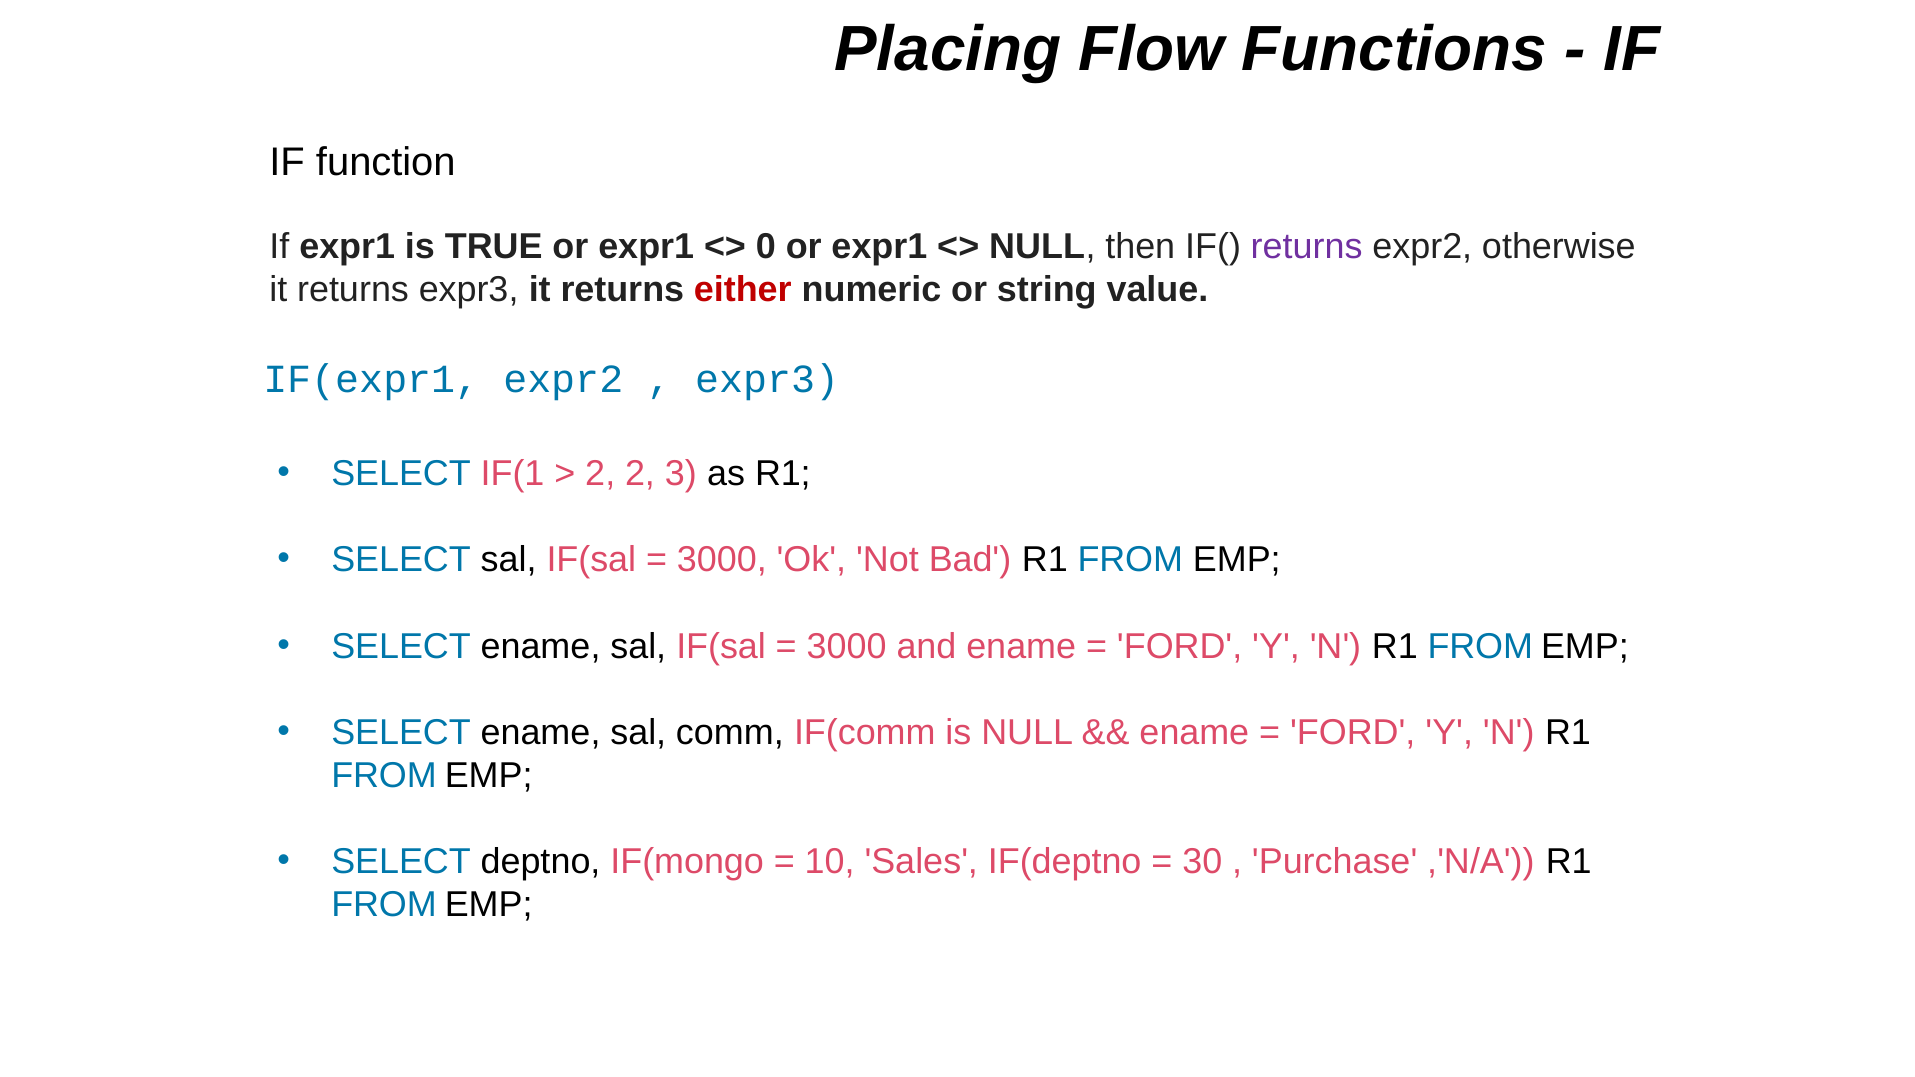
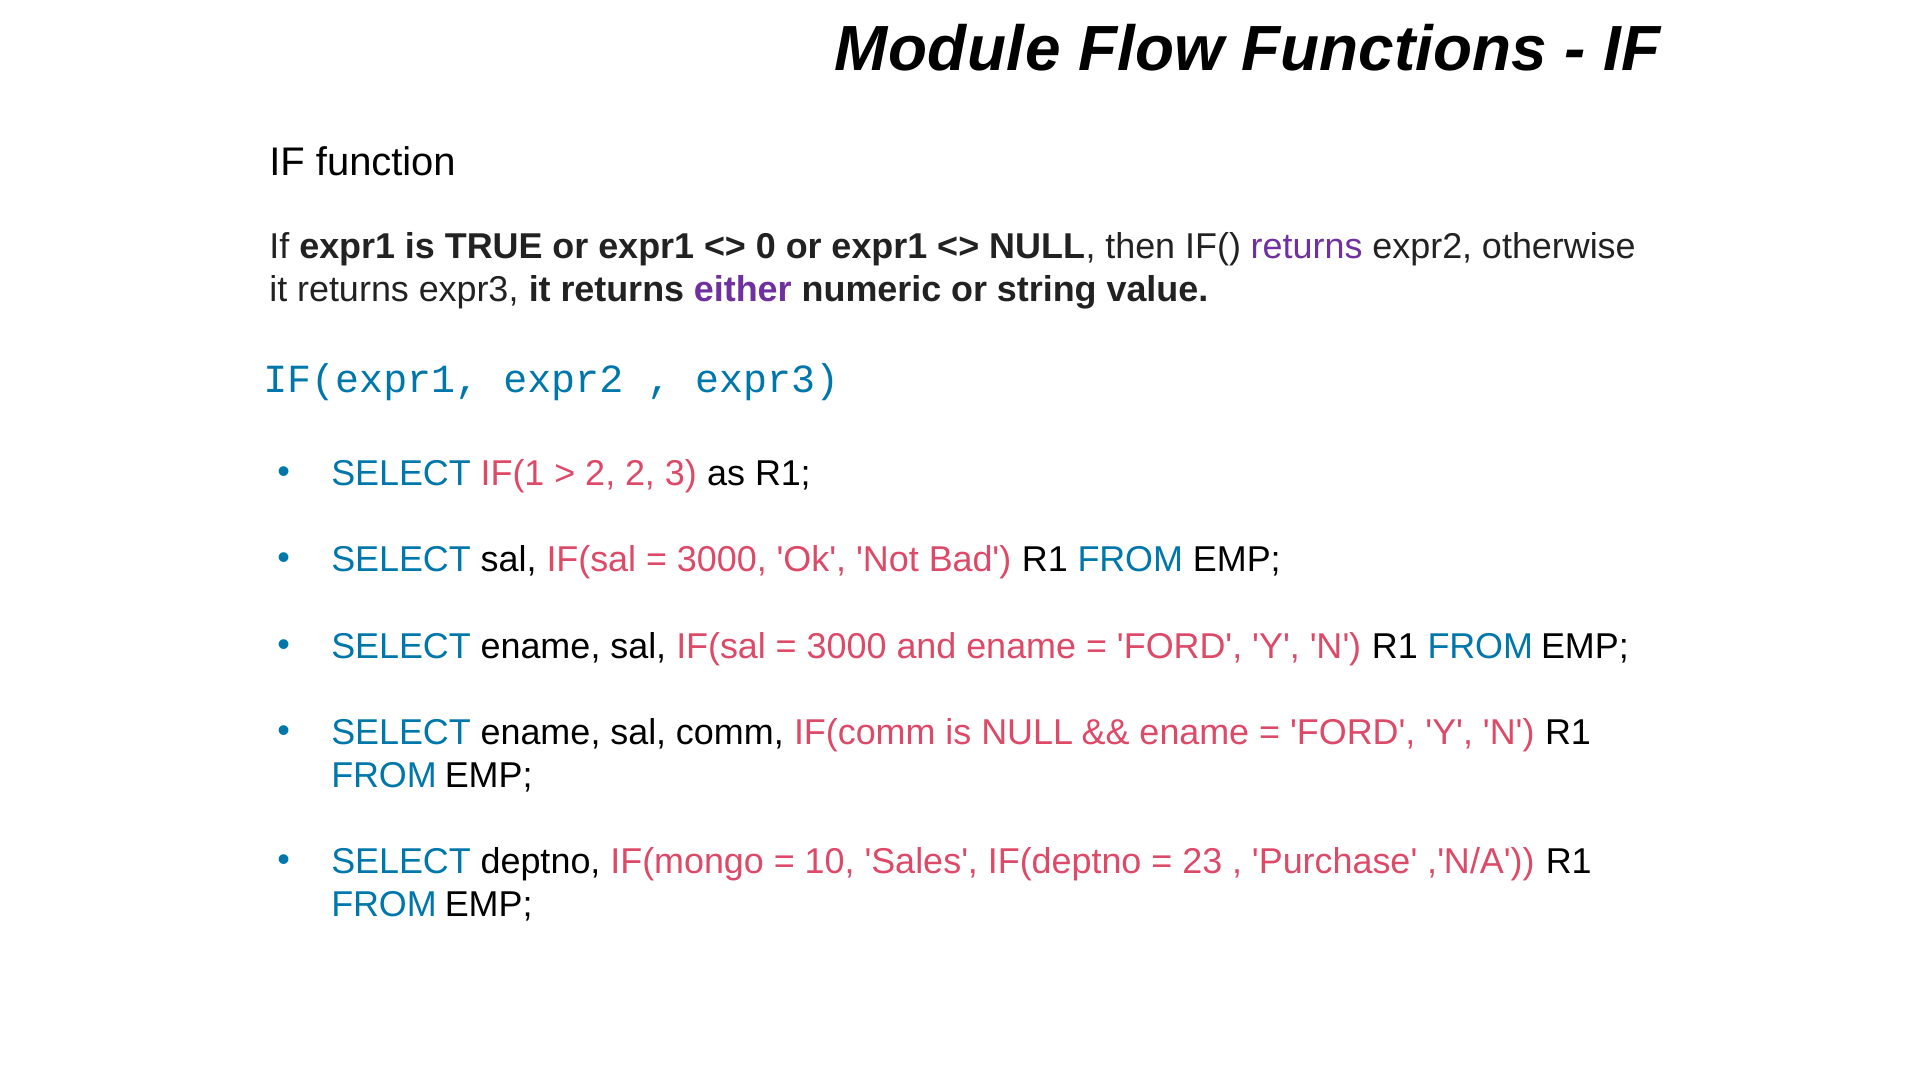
Placing: Placing -> Module
either colour: red -> purple
30: 30 -> 23
